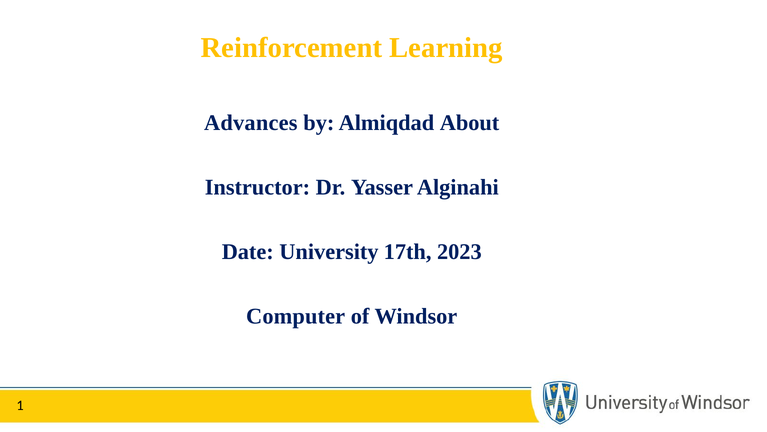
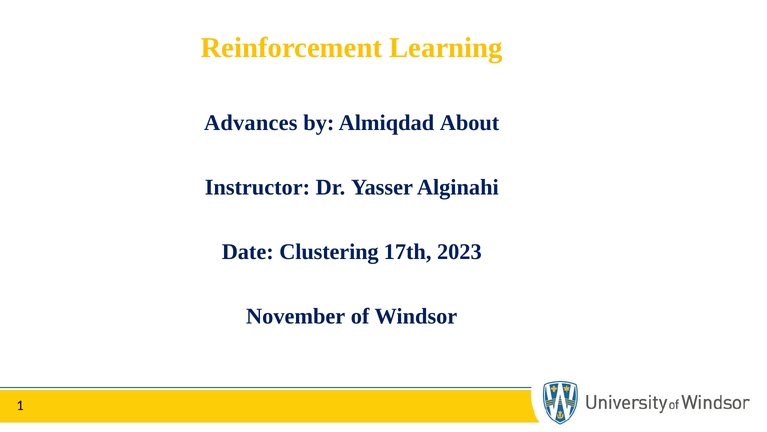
University: University -> Clustering
Computer: Computer -> November
